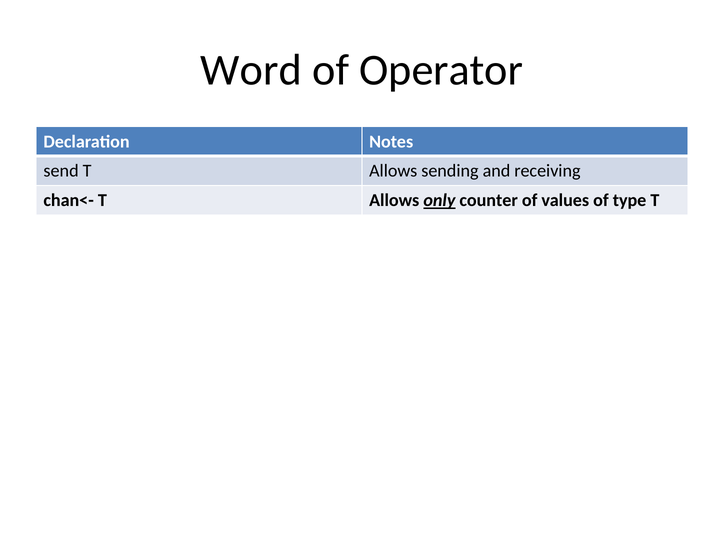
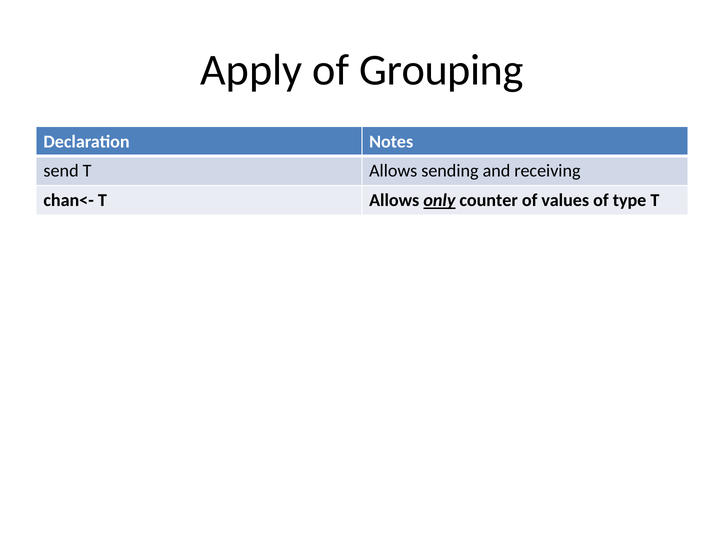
Word: Word -> Apply
Operator: Operator -> Grouping
